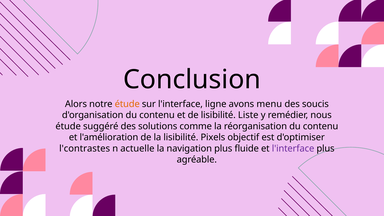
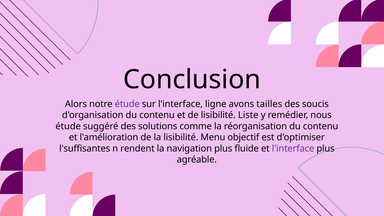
étude at (127, 104) colour: orange -> purple
menu: menu -> tailles
Pixels: Pixels -> Menu
l'contrastes: l'contrastes -> l'suffisantes
actuelle: actuelle -> rendent
